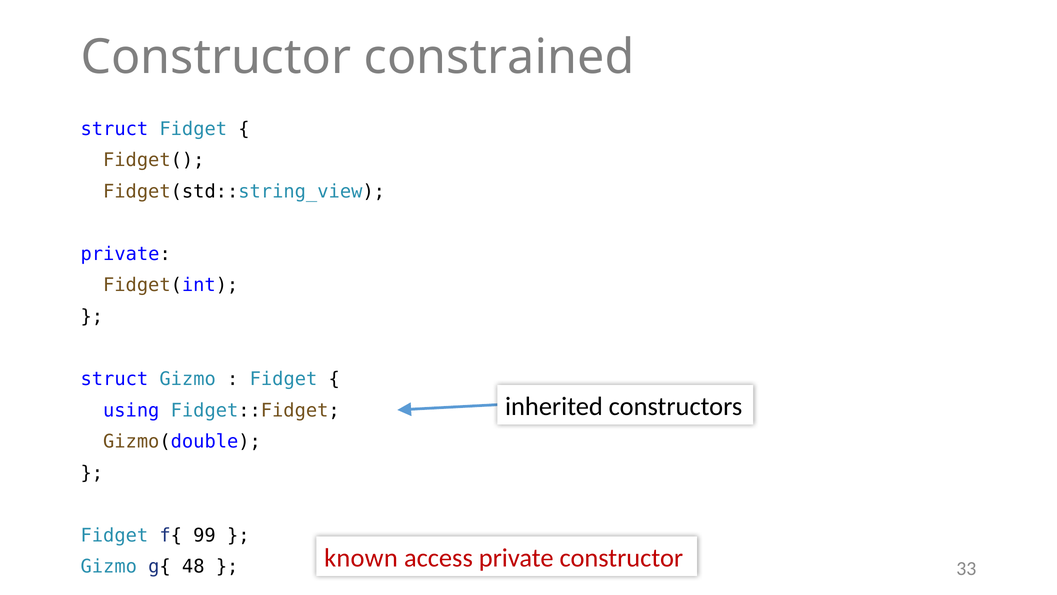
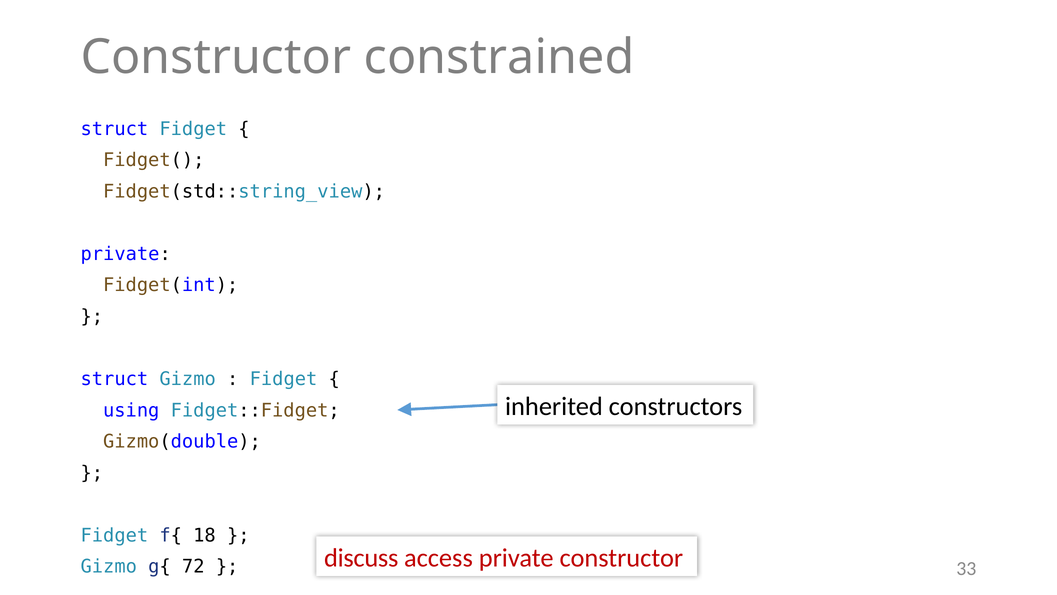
99: 99 -> 18
48: 48 -> 72
known: known -> discuss
